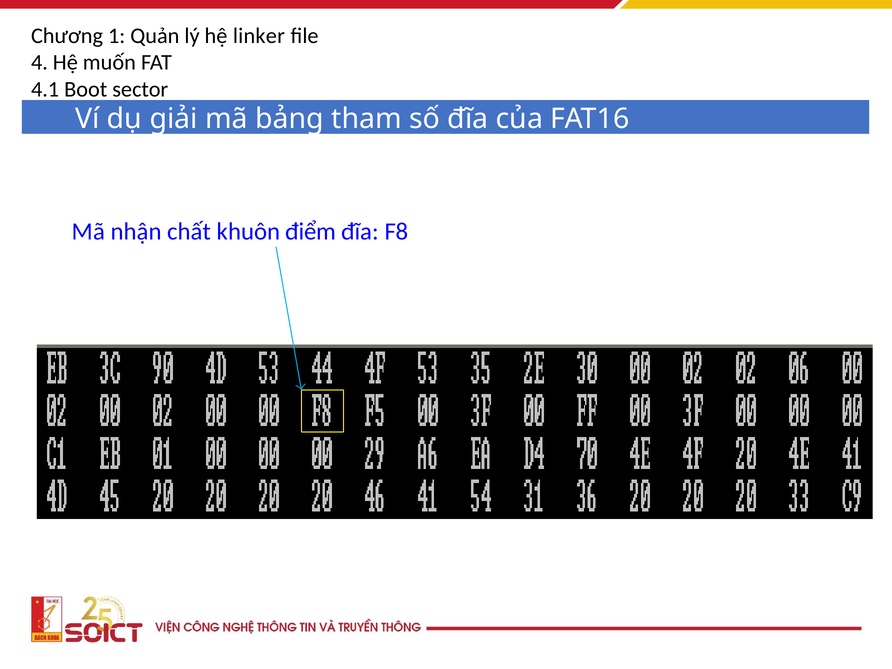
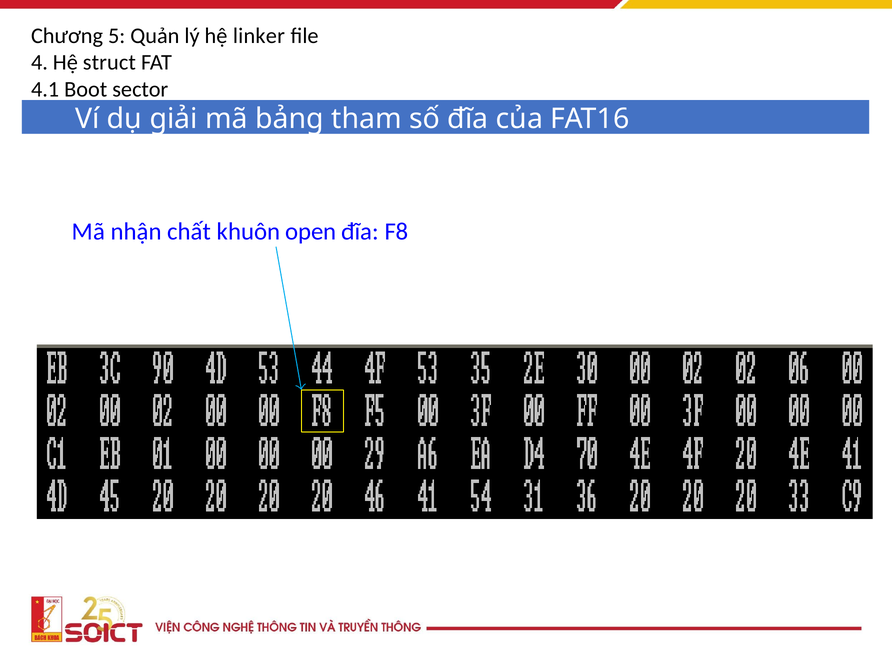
1: 1 -> 5
muốn: muốn -> struct
điểm: điểm -> open
